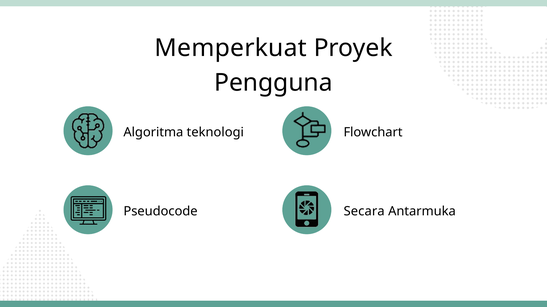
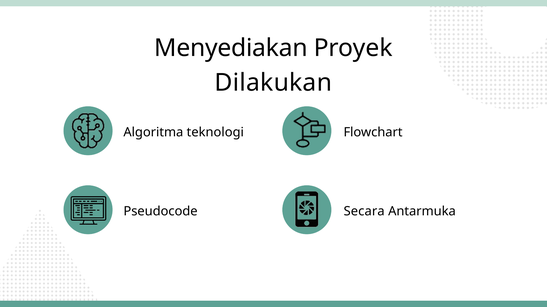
Memperkuat: Memperkuat -> Menyediakan
Pengguna: Pengguna -> Dilakukan
